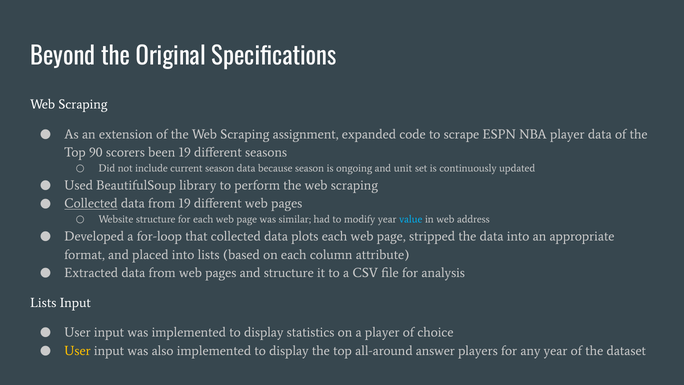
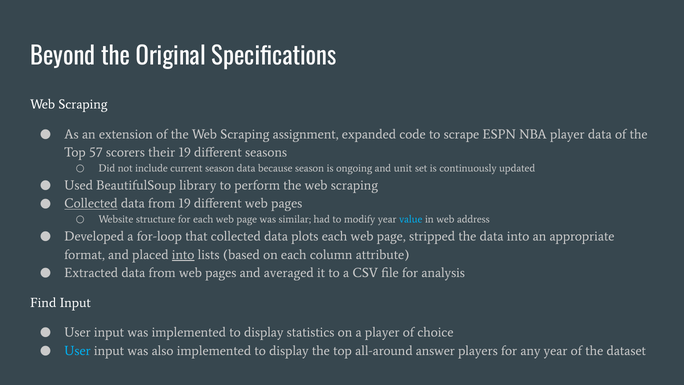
90: 90 -> 57
been: been -> their
into at (183, 255) underline: none -> present
and structure: structure -> averaged
Lists at (43, 303): Lists -> Find
User at (78, 351) colour: yellow -> light blue
